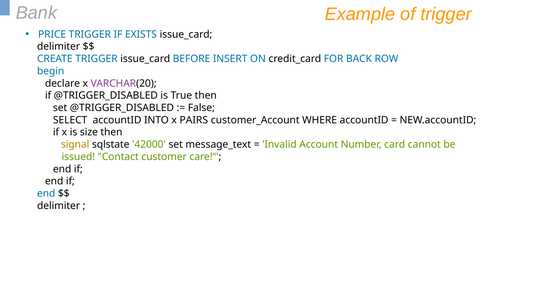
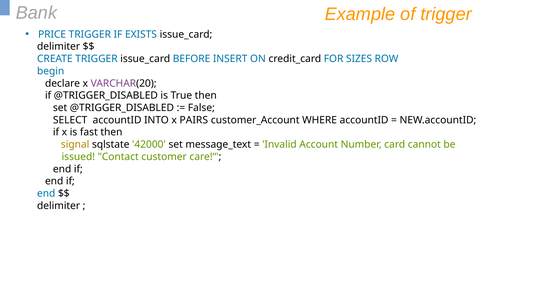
BACK: BACK -> SIZES
size: size -> fast
